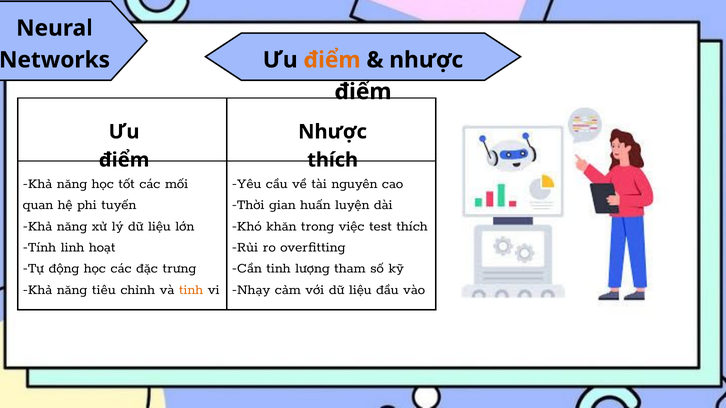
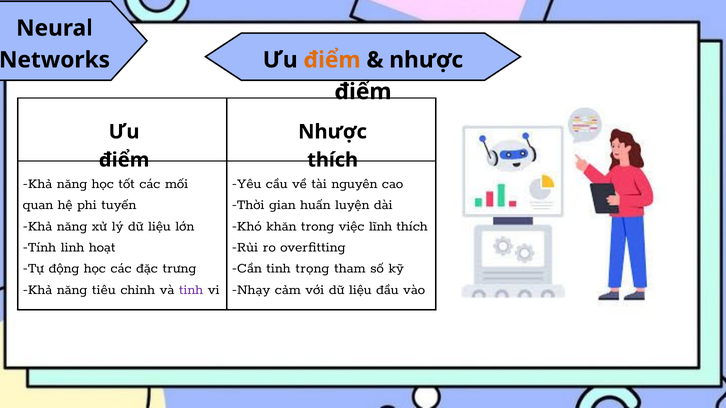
test: test -> lĩnh
lượng: lượng -> trọng
tinh at (191, 289) colour: orange -> purple
